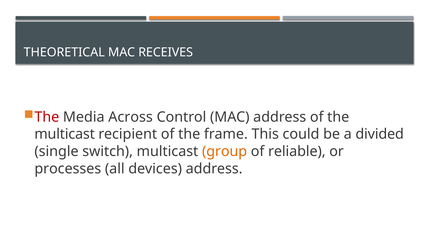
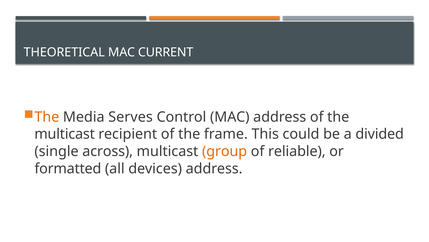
RECEIVES: RECEIVES -> CURRENT
The at (47, 117) colour: red -> orange
Across: Across -> Serves
switch: switch -> across
processes: processes -> formatted
